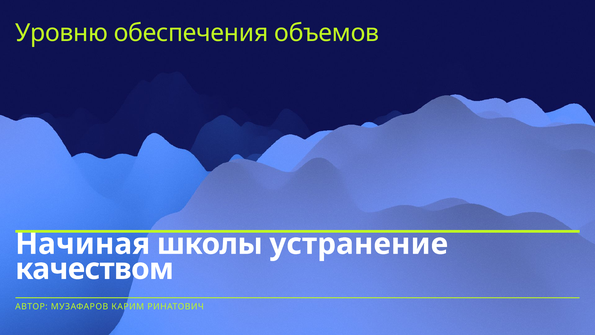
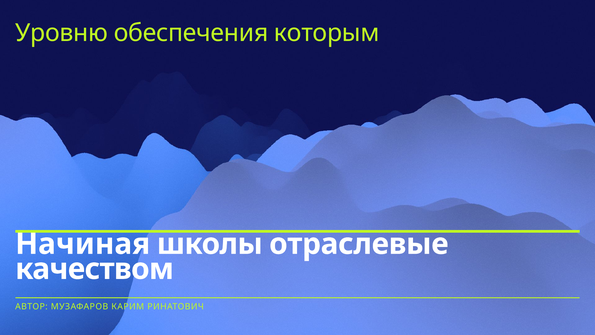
объемов: объемов -> которым
устранение: устранение -> отраслевые
